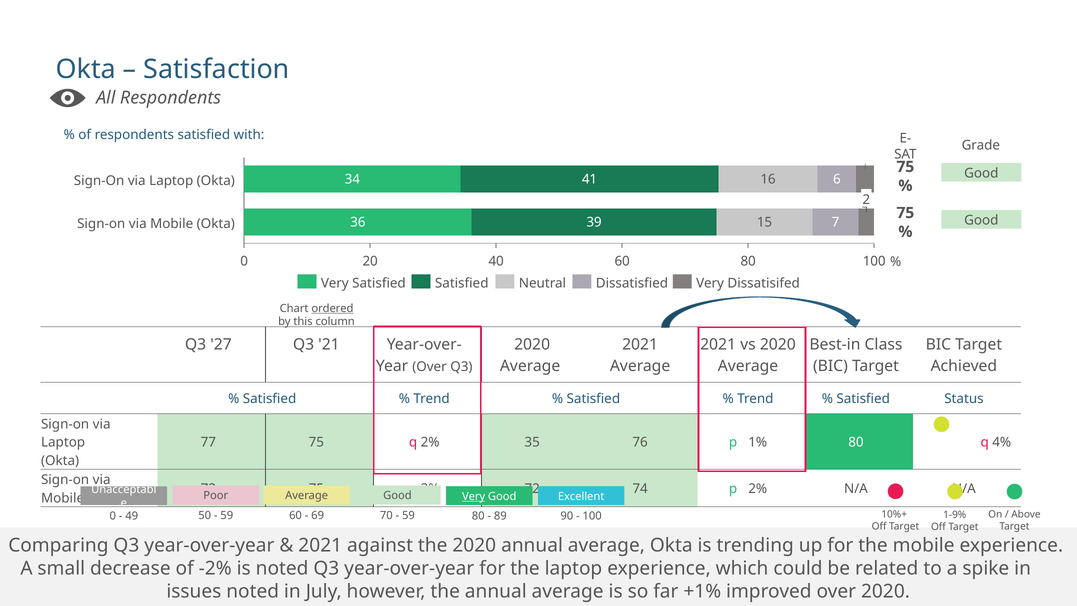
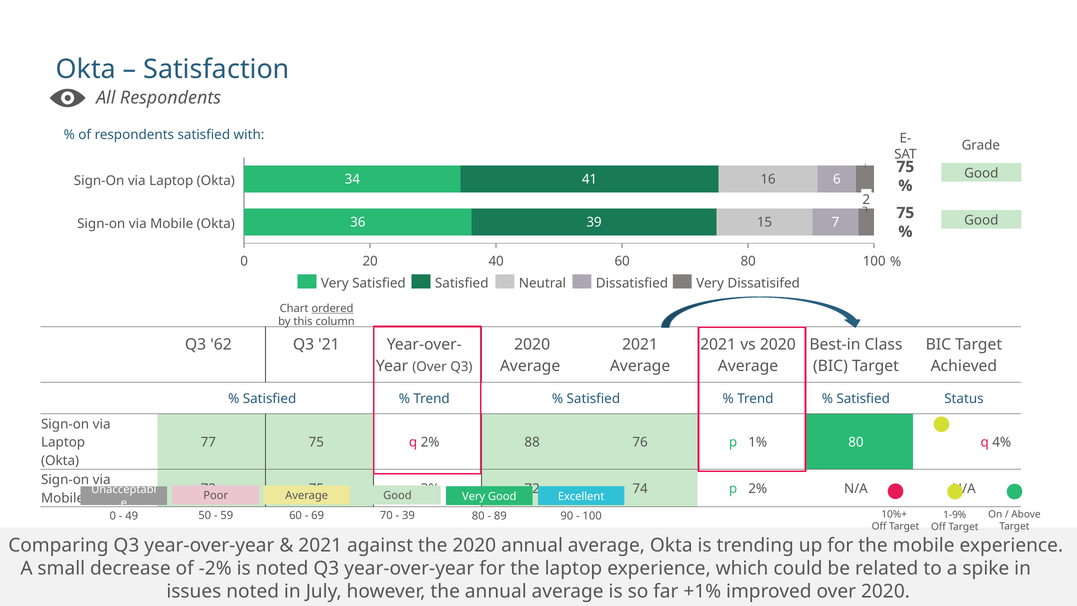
27: 27 -> 62
35: 35 -> 88
Very at (474, 496) underline: present -> none
59 at (408, 515): 59 -> 39
